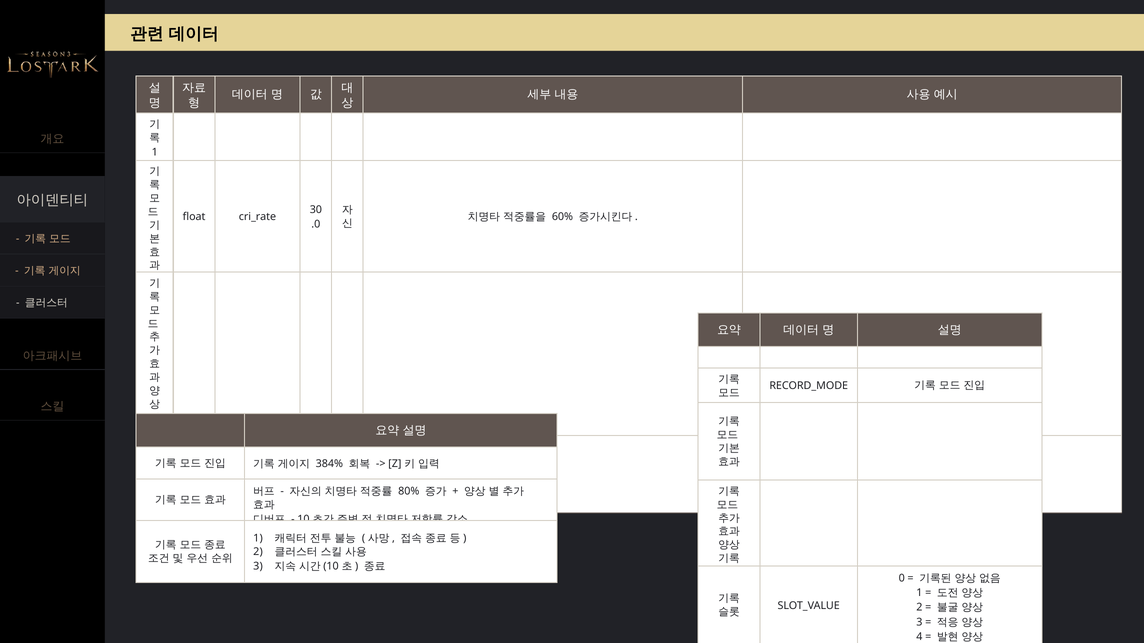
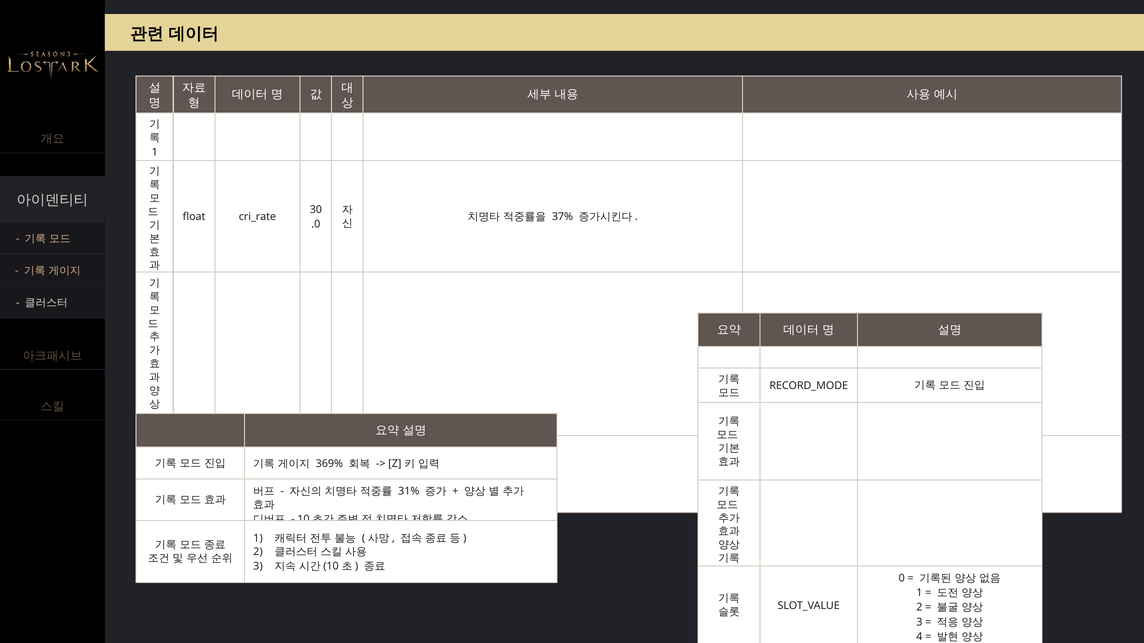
60%: 60% -> 37%
384%: 384% -> 369%
80%: 80% -> 31%
